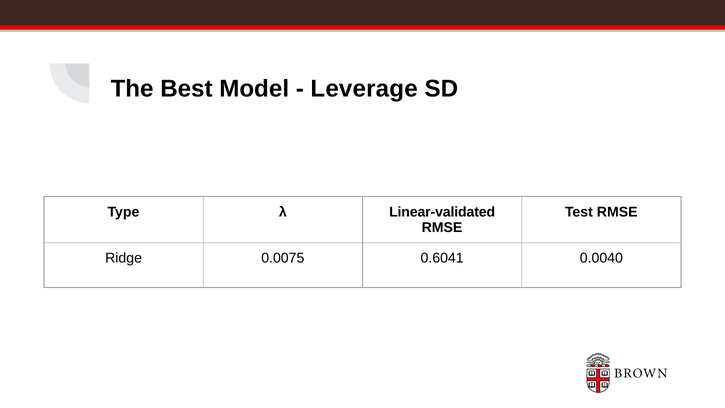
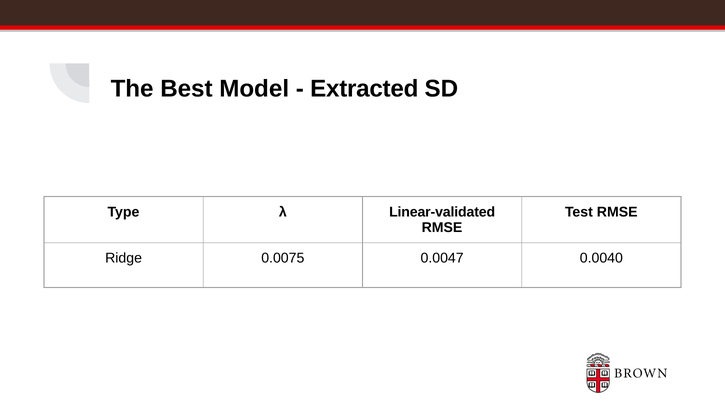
Leverage: Leverage -> Extracted
0.6041: 0.6041 -> 0.0047
